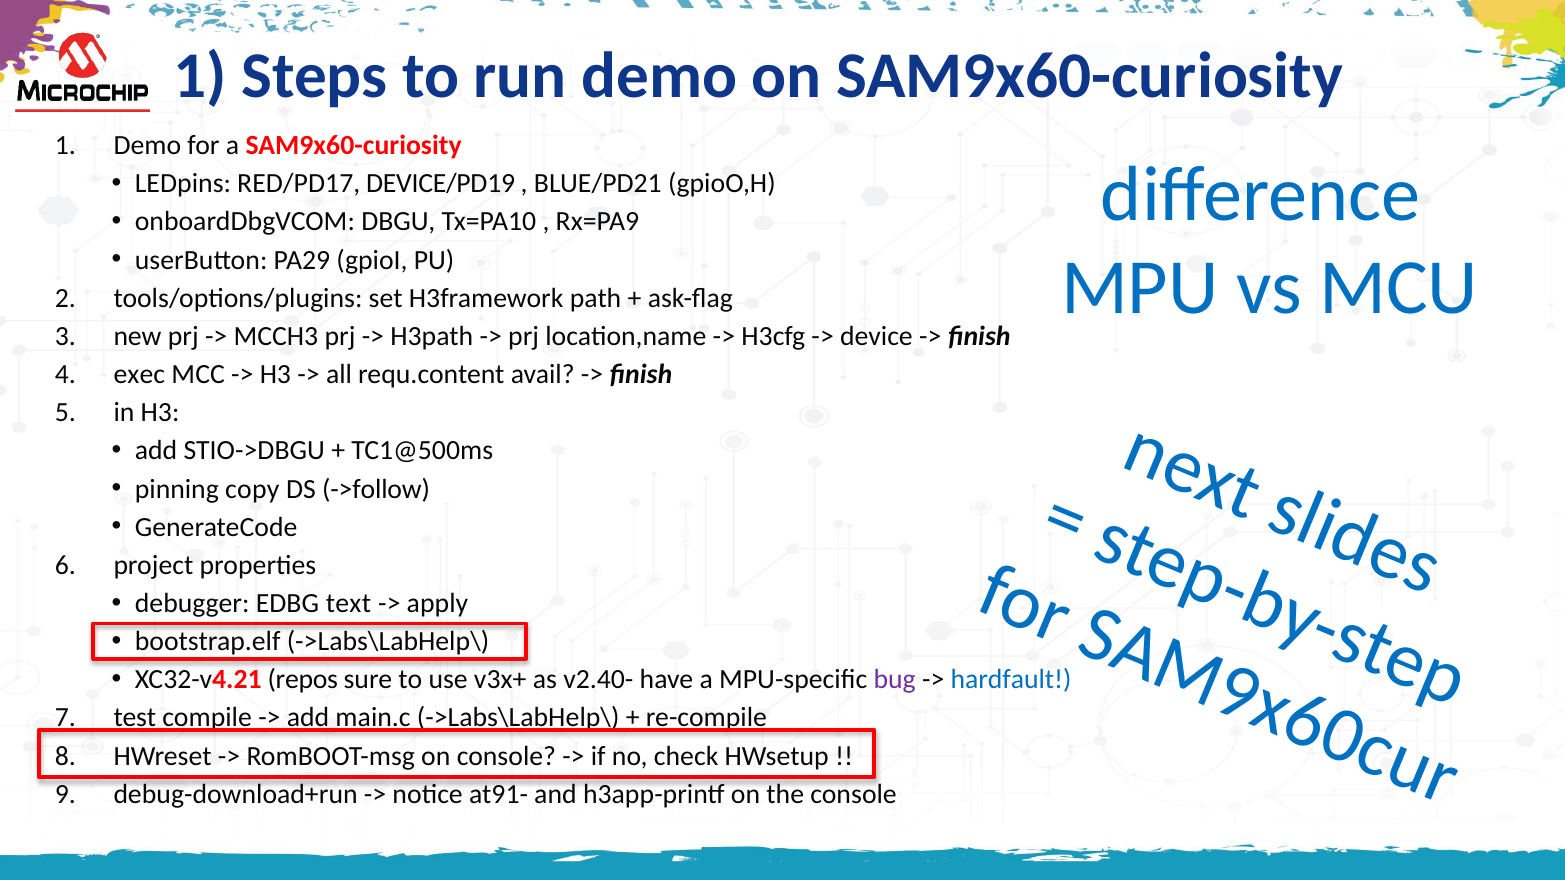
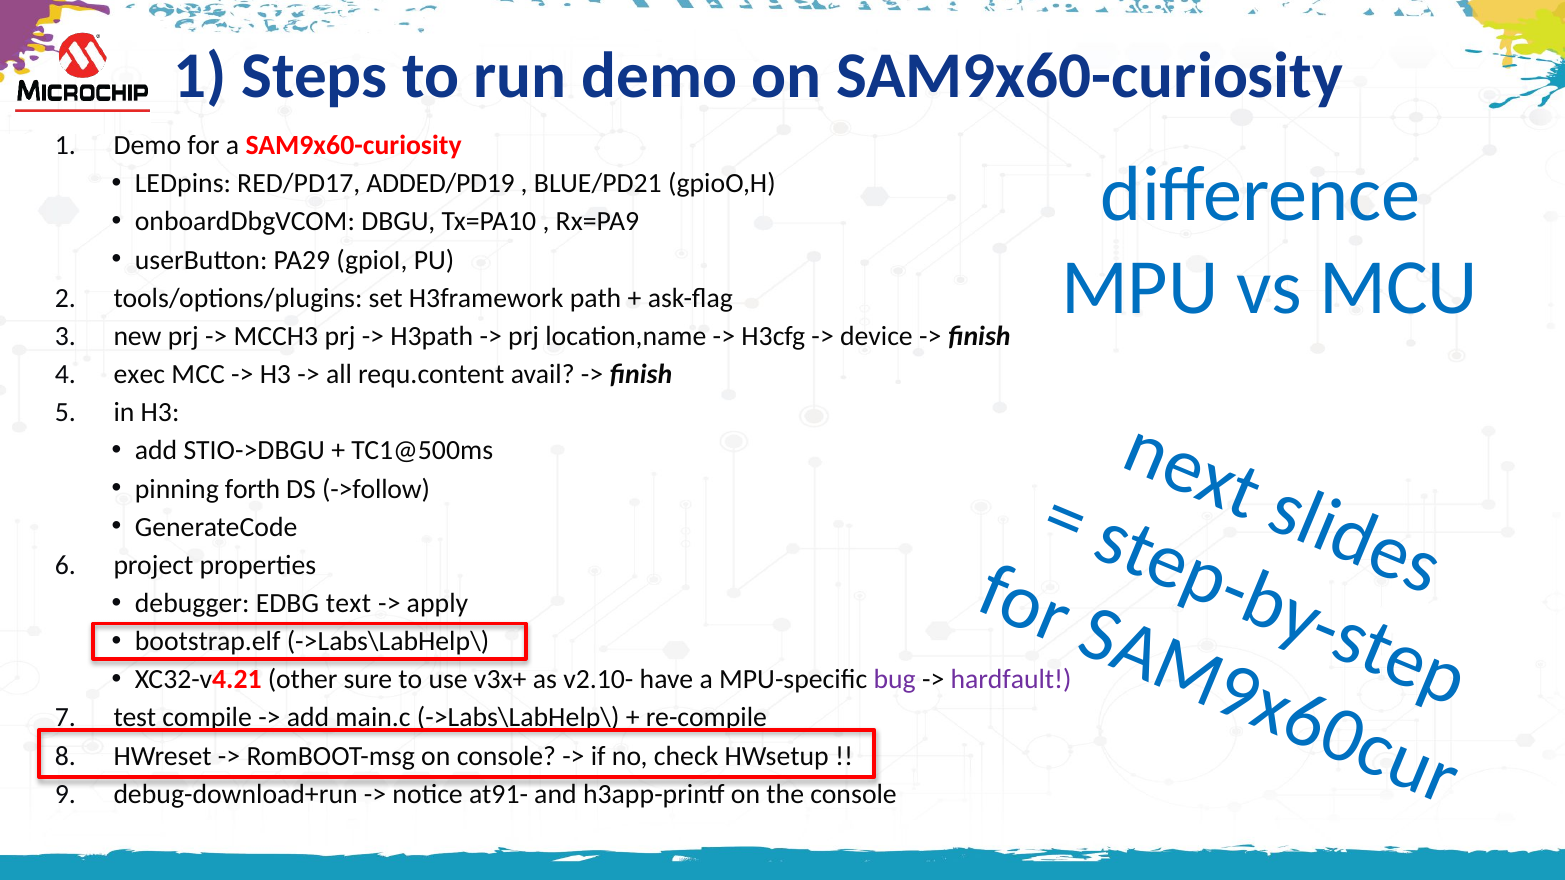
DEVICE/PD19: DEVICE/PD19 -> ADDED/PD19
copy: copy -> forth
repos: repos -> other
v2.40-: v2.40- -> v2.10-
hardfault colour: blue -> purple
